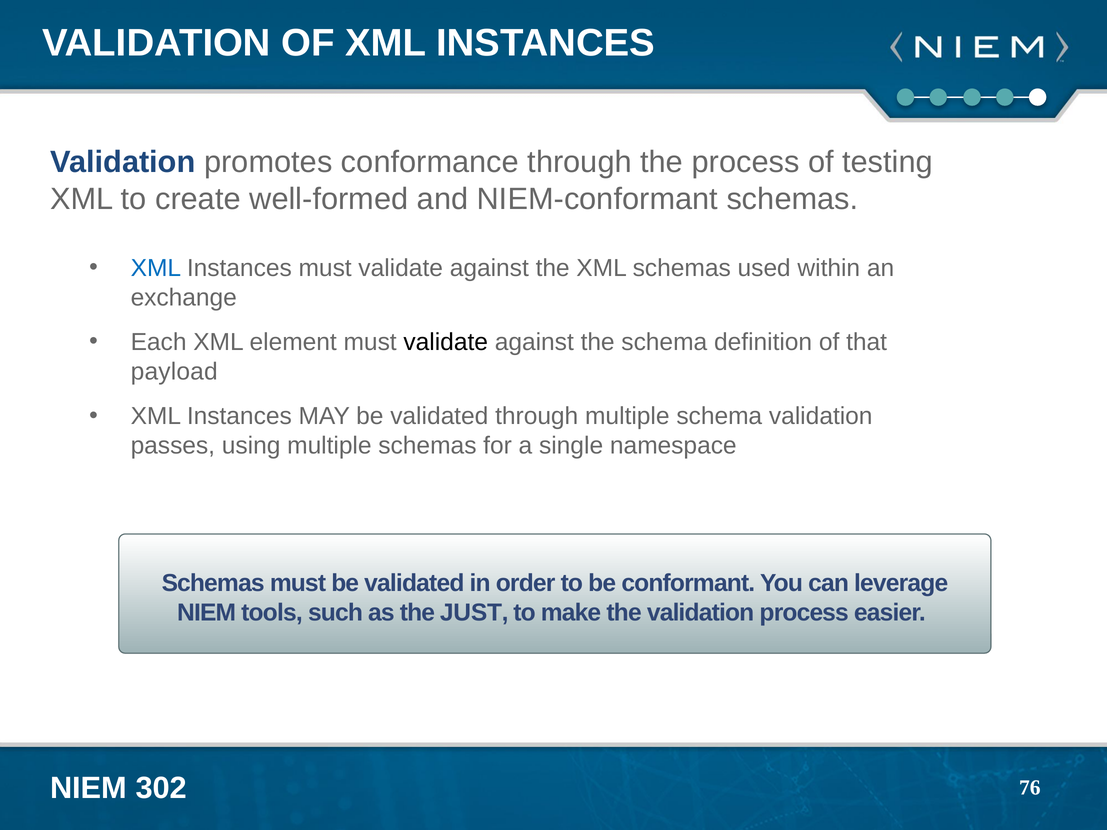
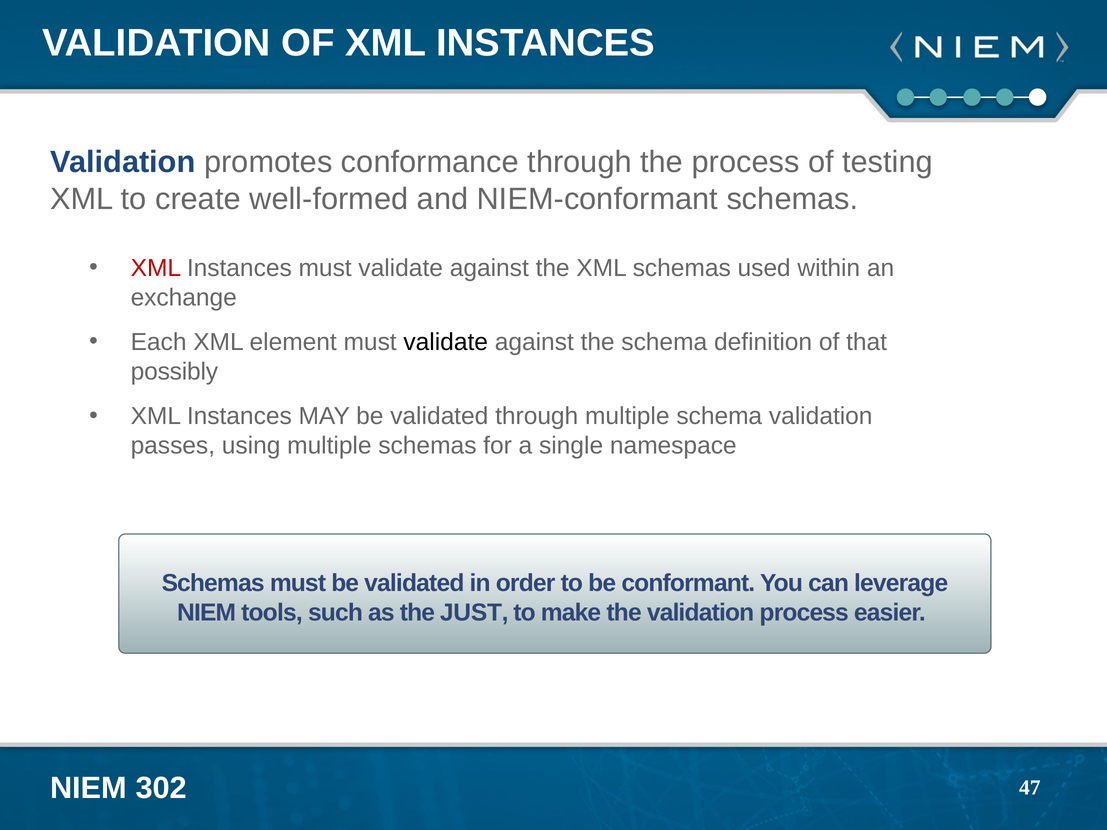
XML at (156, 268) colour: blue -> red
payload: payload -> possibly
76: 76 -> 47
